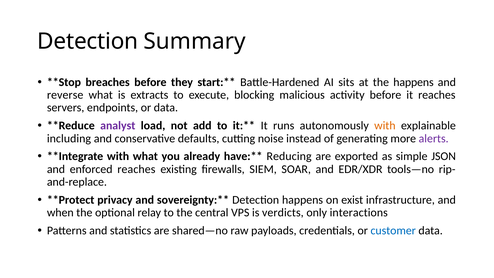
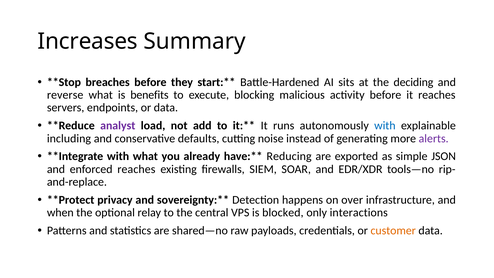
Detection at (88, 41): Detection -> Increases
the happens: happens -> deciding
extracts: extracts -> benefits
with at (385, 126) colour: orange -> blue
exist: exist -> over
verdicts: verdicts -> blocked
customer colour: blue -> orange
